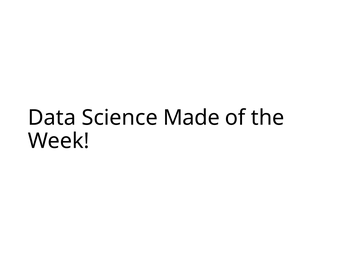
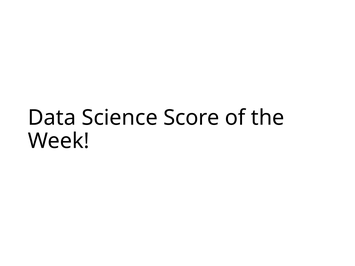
Made: Made -> Score
